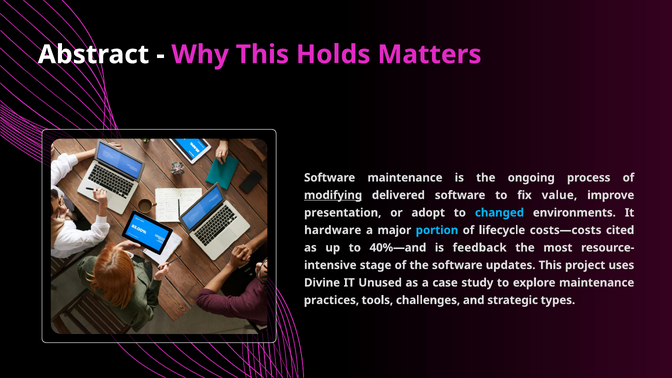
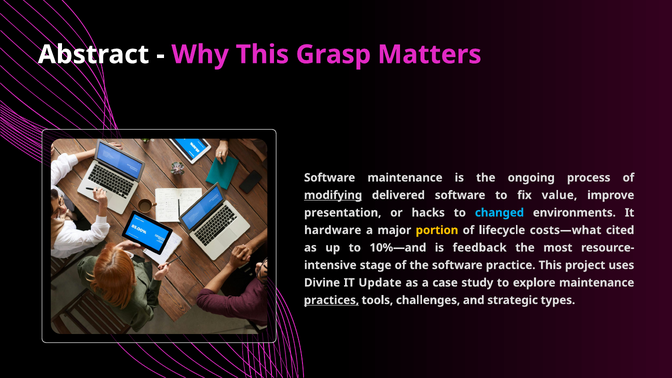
Holds: Holds -> Grasp
adopt: adopt -> hacks
portion colour: light blue -> yellow
costs—costs: costs—costs -> costs—what
40%—and: 40%—and -> 10%—and
updates: updates -> practice
Unused: Unused -> Update
practices underline: none -> present
